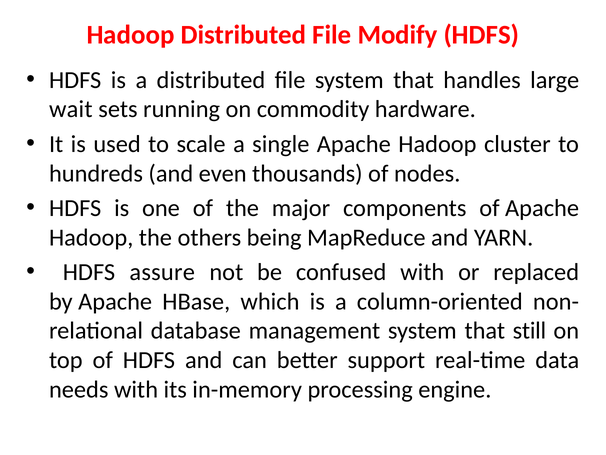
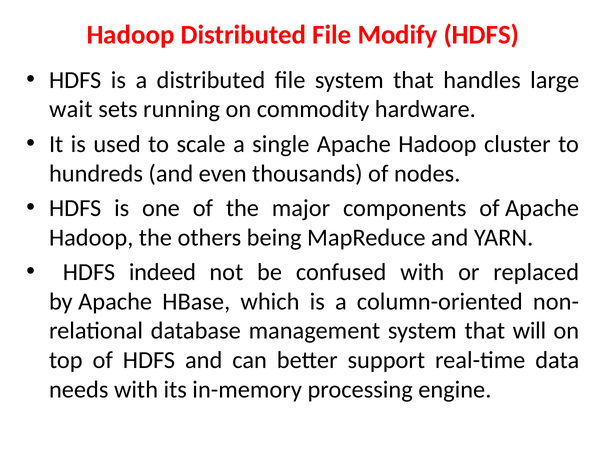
assure: assure -> indeed
still: still -> will
